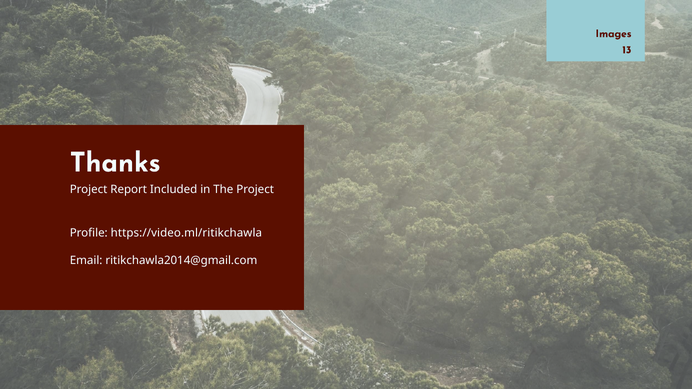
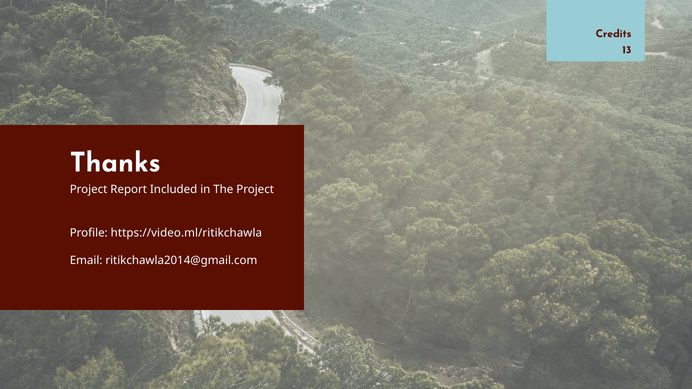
Images: Images -> Credits
